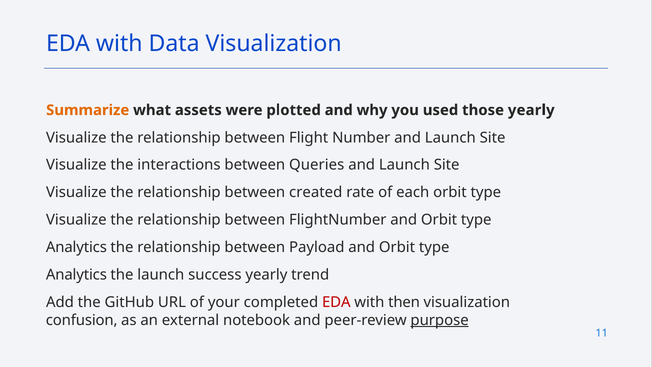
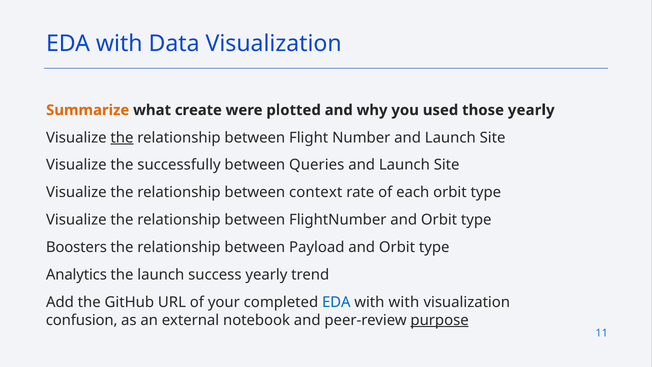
assets: assets -> create
the at (122, 138) underline: none -> present
interactions: interactions -> successfully
created: created -> context
Analytics at (76, 247): Analytics -> Boosters
EDA at (336, 302) colour: red -> blue
with then: then -> with
